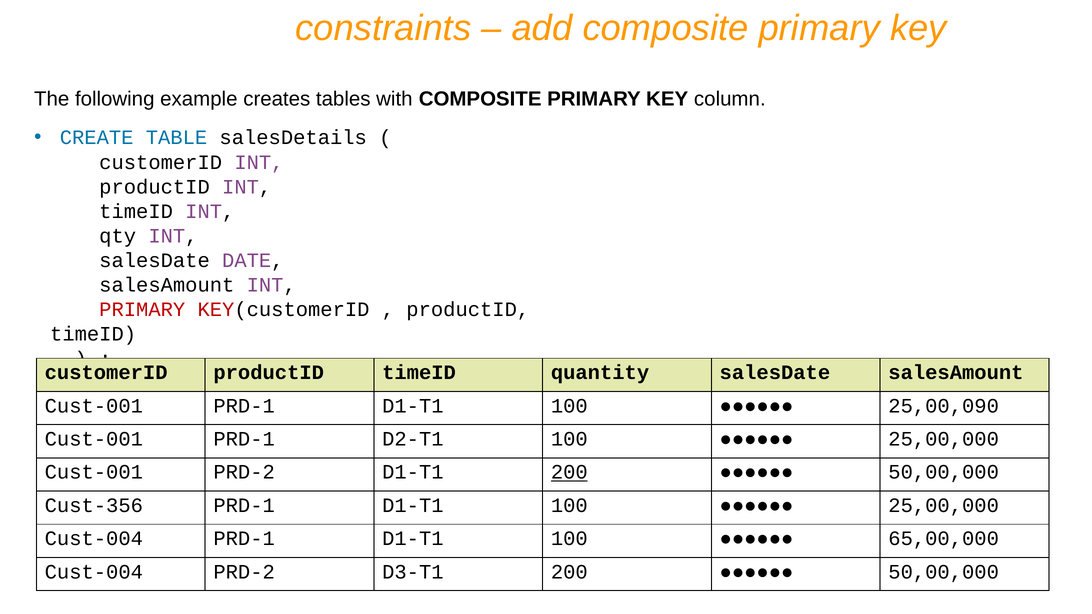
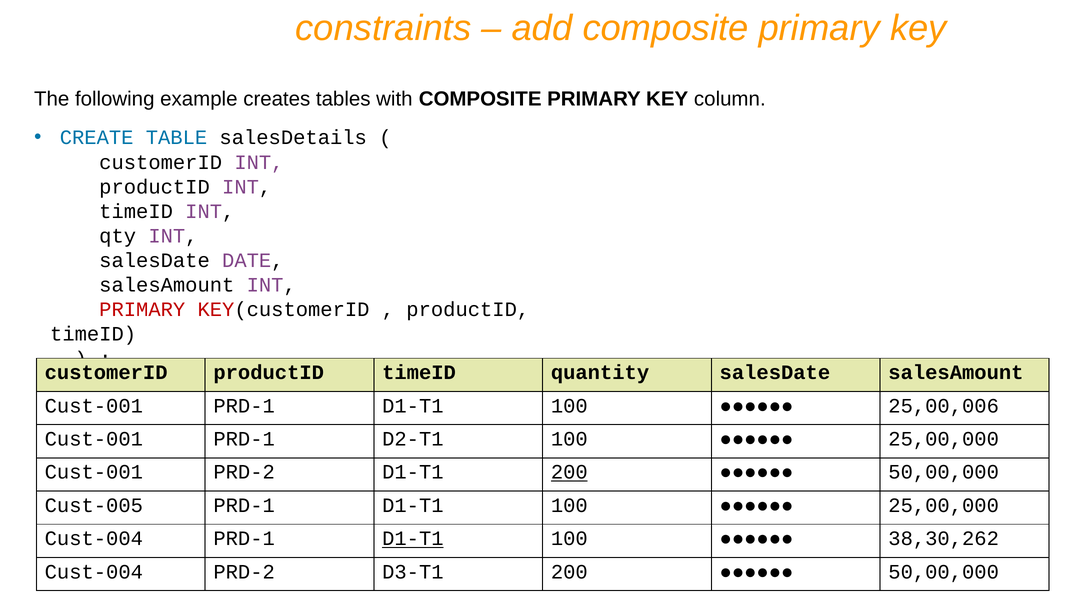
25,00,090: 25,00,090 -> 25,00,006
Cust-356: Cust-356 -> Cust-005
D1-T1 at (413, 539) underline: none -> present
65,00,000: 65,00,000 -> 38,30,262
